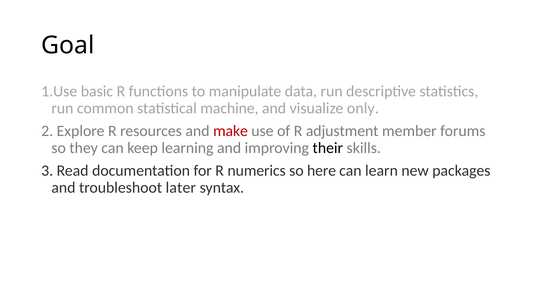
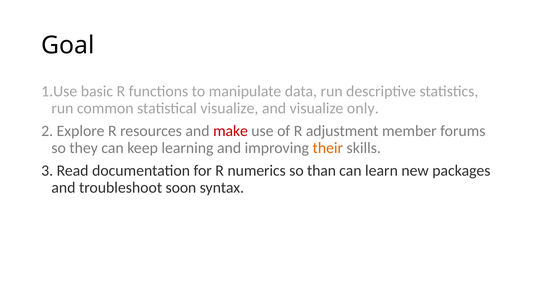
statistical machine: machine -> visualize
their colour: black -> orange
here: here -> than
later: later -> soon
